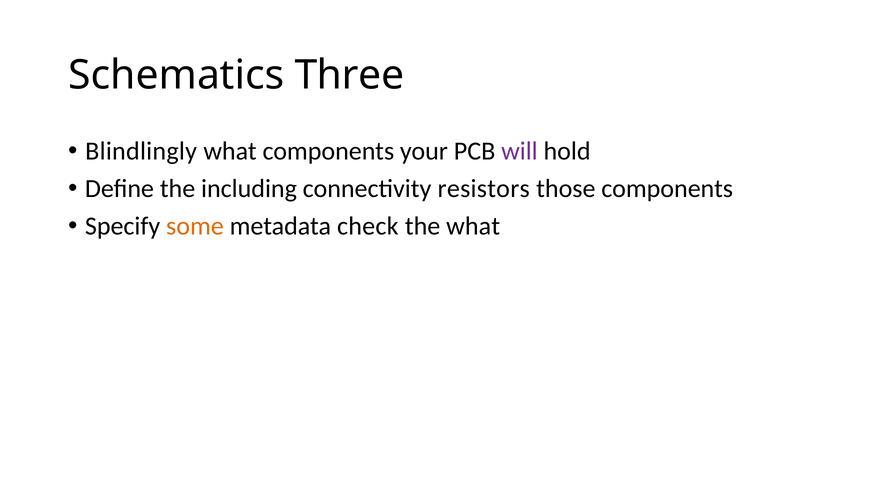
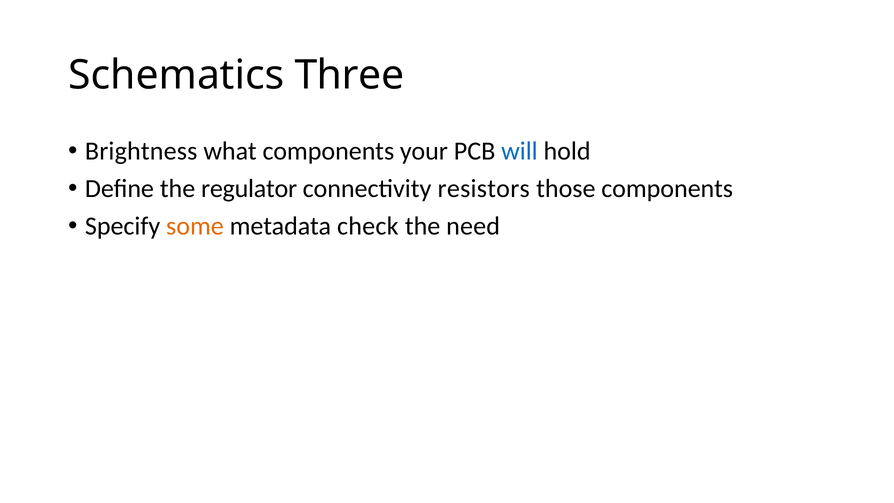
Blindlingly: Blindlingly -> Brightness
will colour: purple -> blue
including: including -> regulator
the what: what -> need
